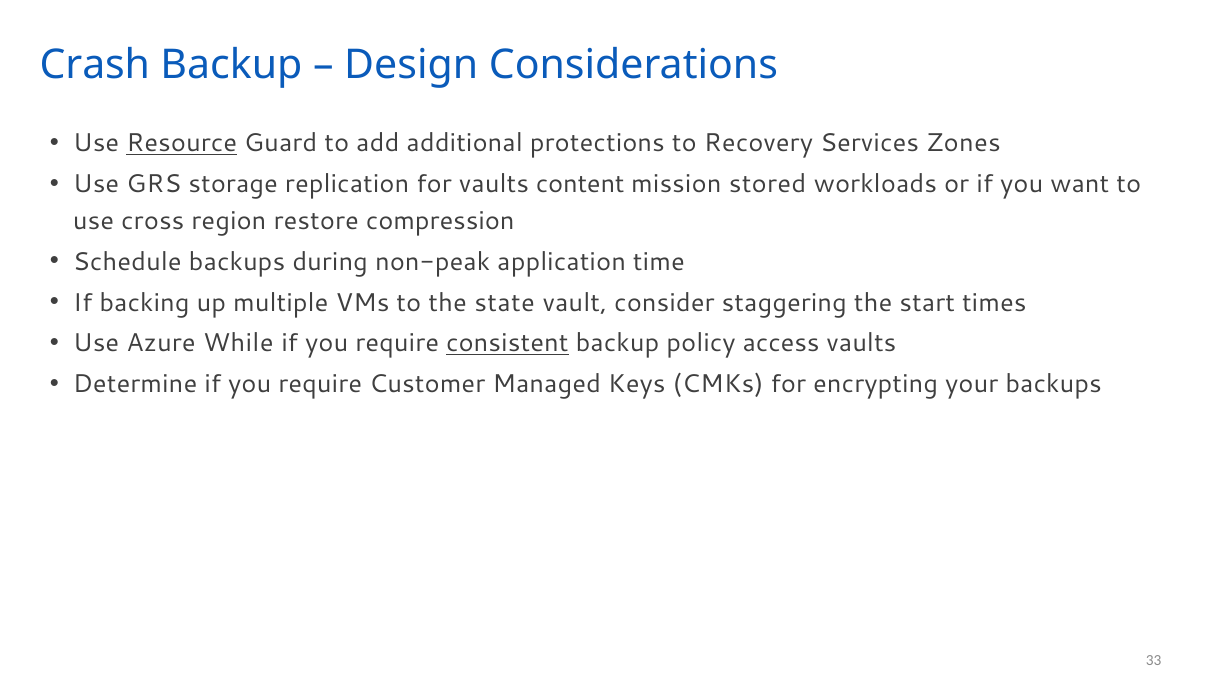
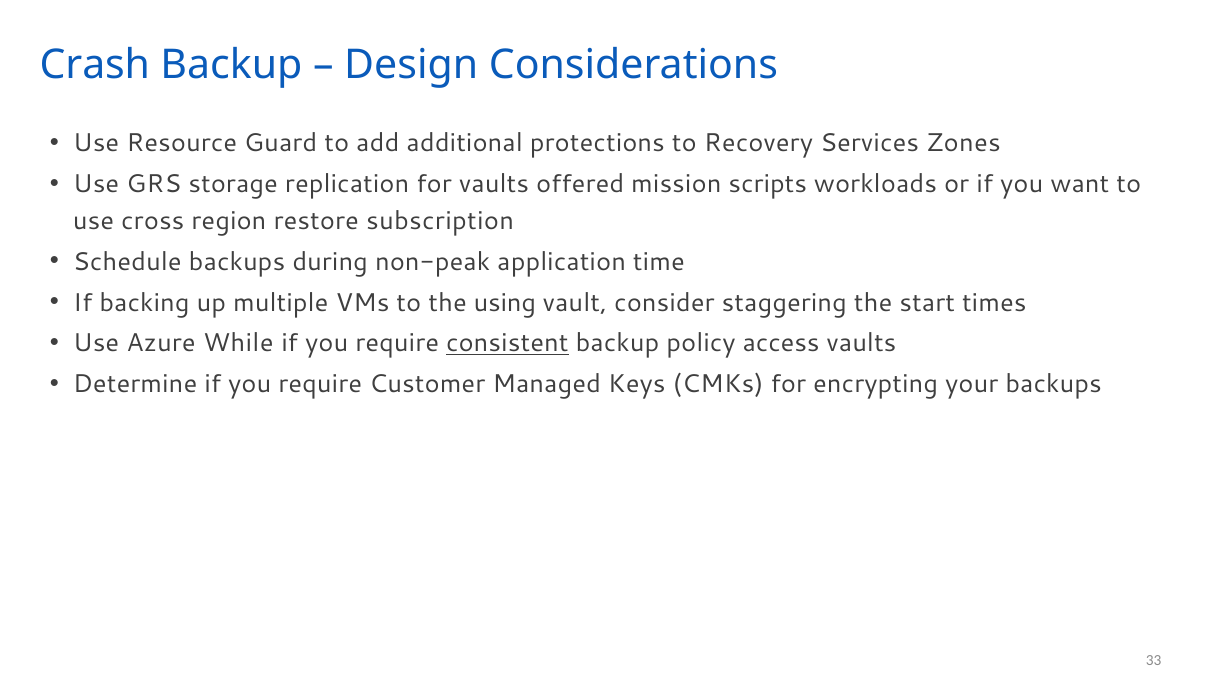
Resource underline: present -> none
content: content -> offered
stored: stored -> scripts
compression: compression -> subscription
state: state -> using
